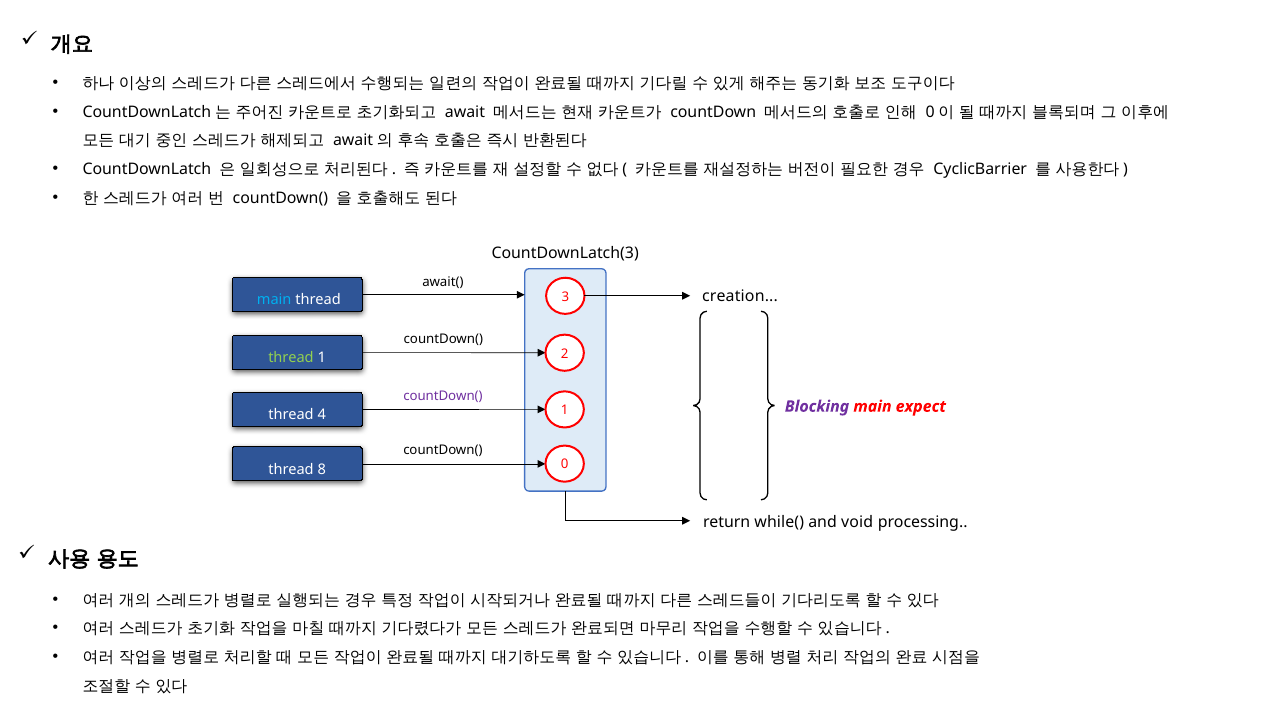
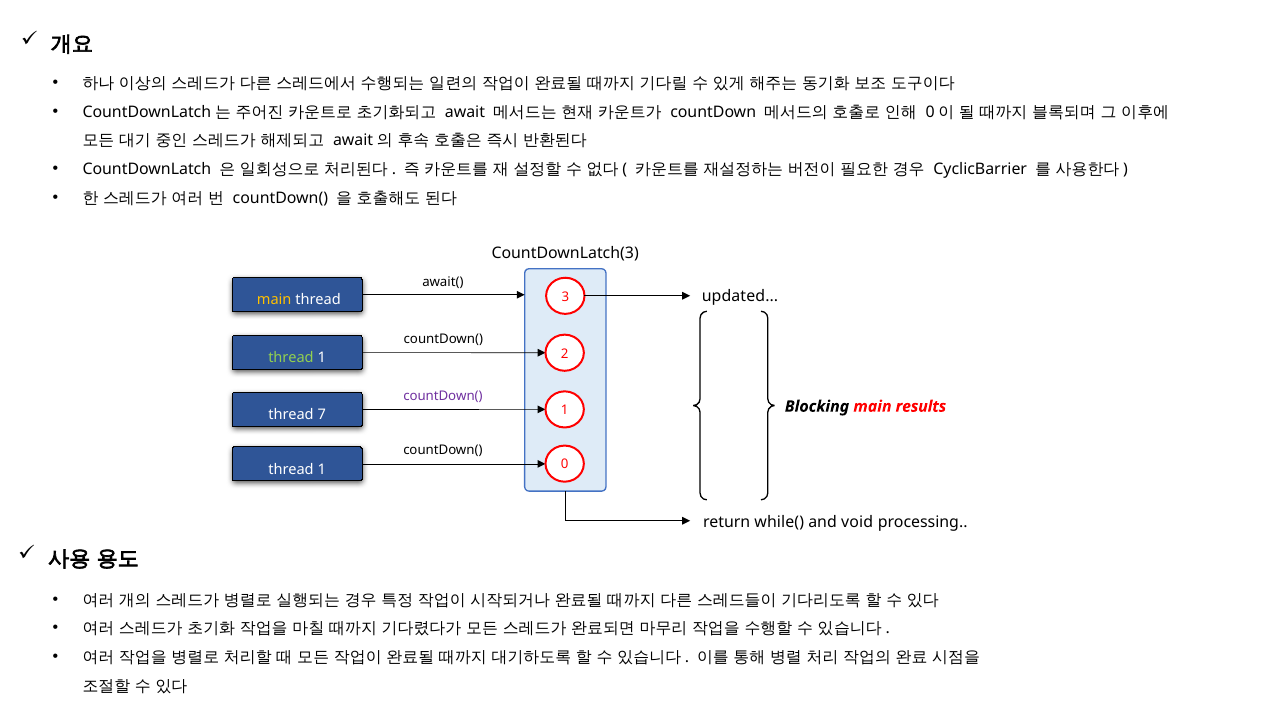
creation: creation -> updated
main at (274, 300) colour: light blue -> yellow
Blocking colour: purple -> black
expect: expect -> results
4: 4 -> 7
8 at (322, 469): 8 -> 1
